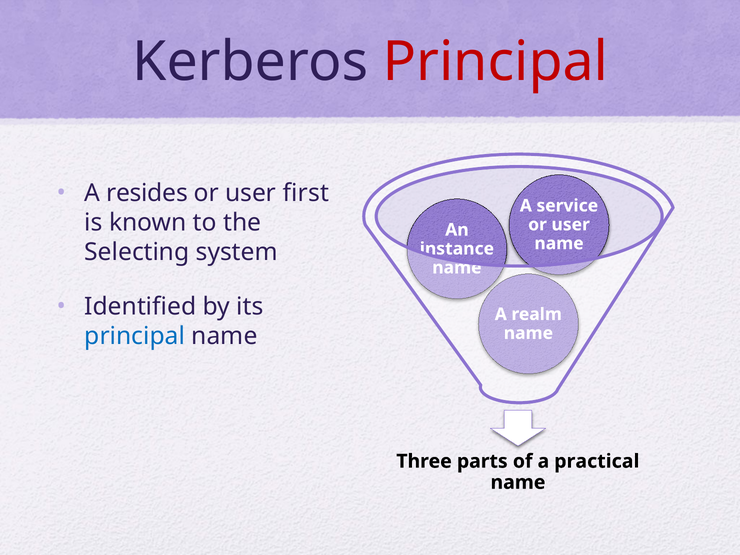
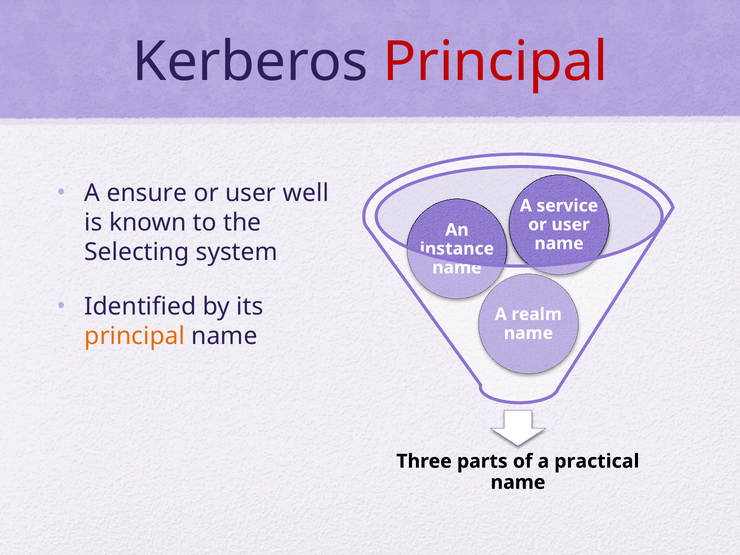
resides: resides -> ensure
first: first -> well
principal at (135, 336) colour: blue -> orange
